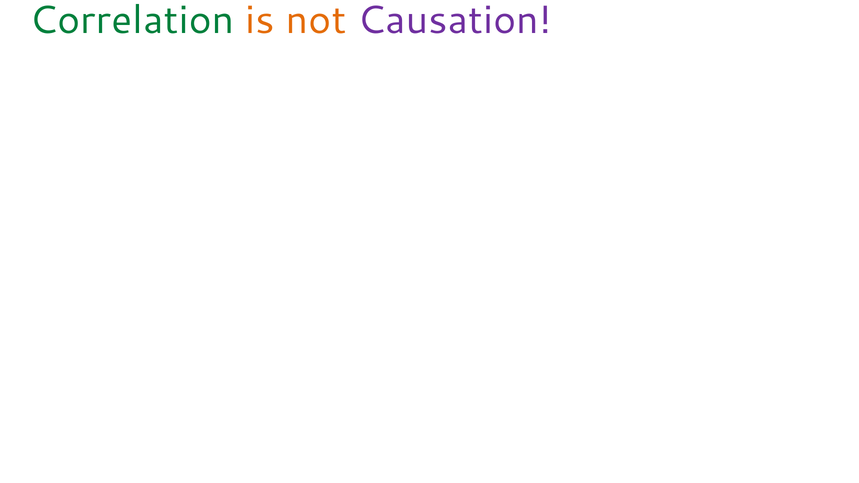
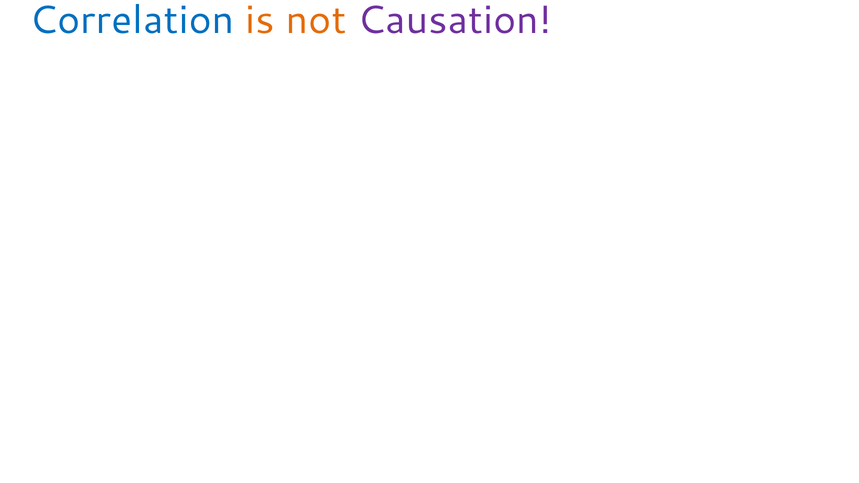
Correlation at (132, 20) colour: green -> blue
